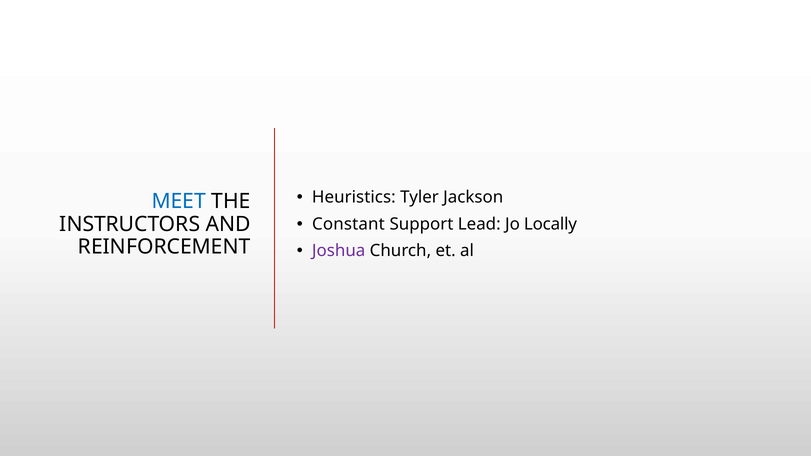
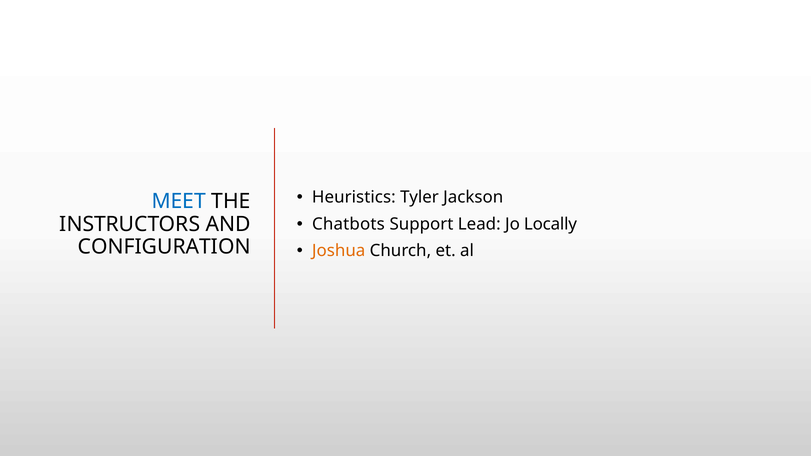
Constant: Constant -> Chatbots
REINFORCEMENT: REINFORCEMENT -> CONFIGURATION
Joshua colour: purple -> orange
